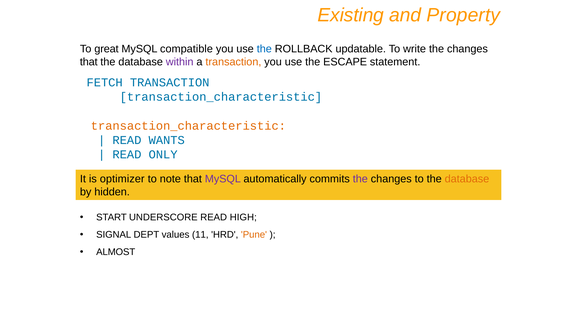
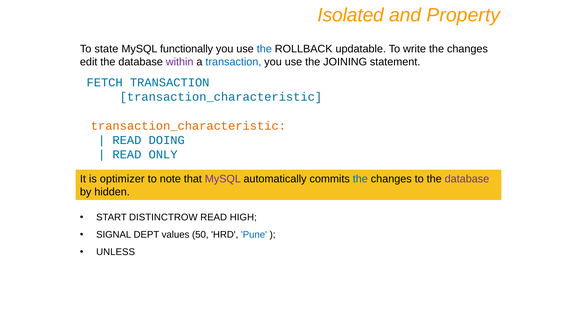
Existing: Existing -> Isolated
great: great -> state
compatible: compatible -> functionally
that at (89, 62): that -> edit
transaction at (233, 62) colour: orange -> blue
ESCAPE: ESCAPE -> JOINING
WANTS: WANTS -> DOING
the at (360, 179) colour: purple -> blue
database at (467, 179) colour: orange -> purple
UNDERSCORE: UNDERSCORE -> DISTINCTROW
11: 11 -> 50
Pune colour: orange -> blue
ALMOST: ALMOST -> UNLESS
